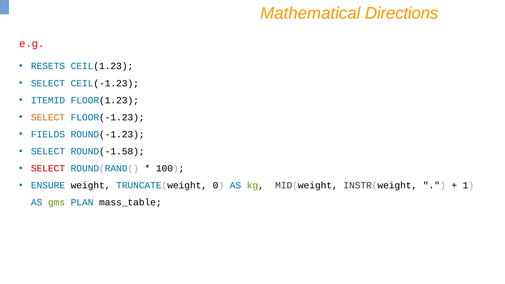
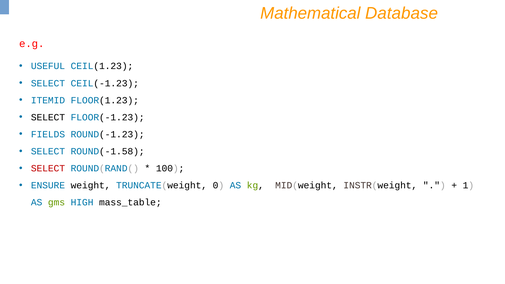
Directions: Directions -> Database
RESETS: RESETS -> USEFUL
SELECT at (48, 117) colour: orange -> black
PLAN: PLAN -> HIGH
